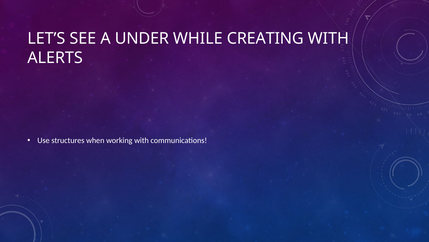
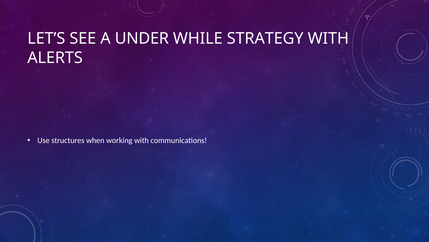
CREATING: CREATING -> STRATEGY
